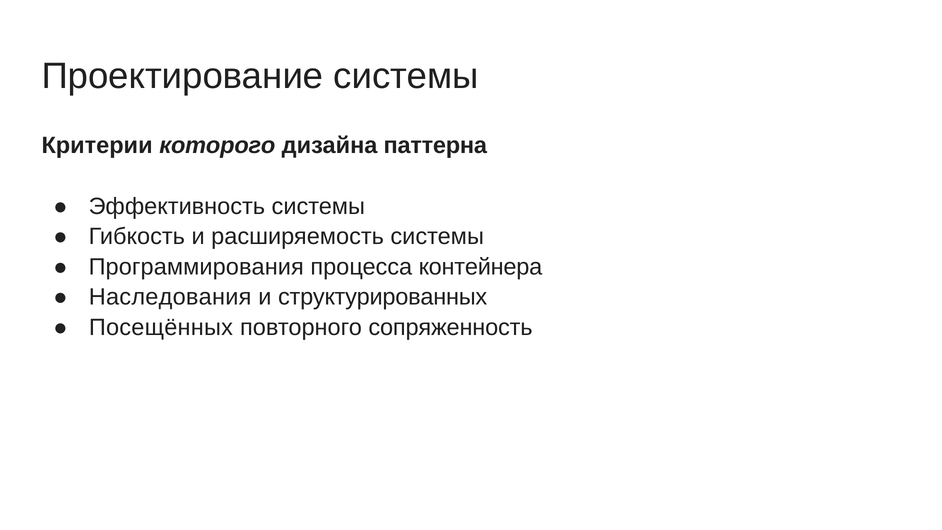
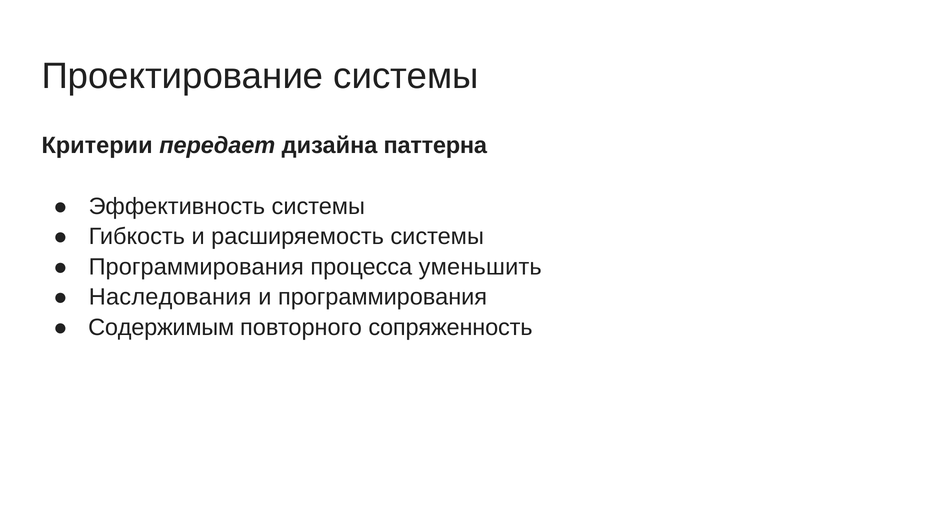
которого: которого -> передает
контейнера: контейнера -> уменьшить
и структурированных: структурированных -> программирования
Посещённых: Посещённых -> Содержимым
